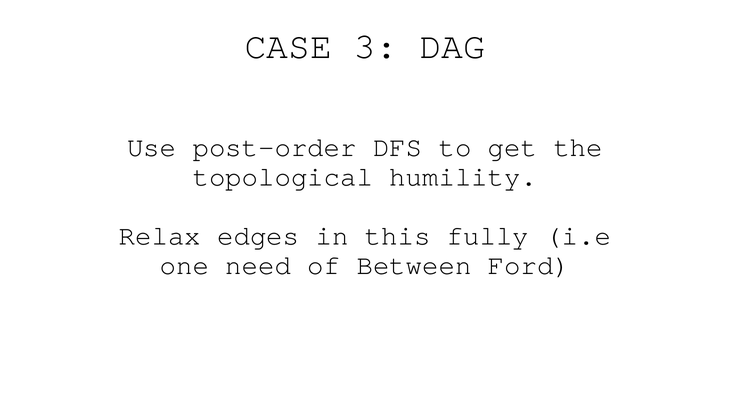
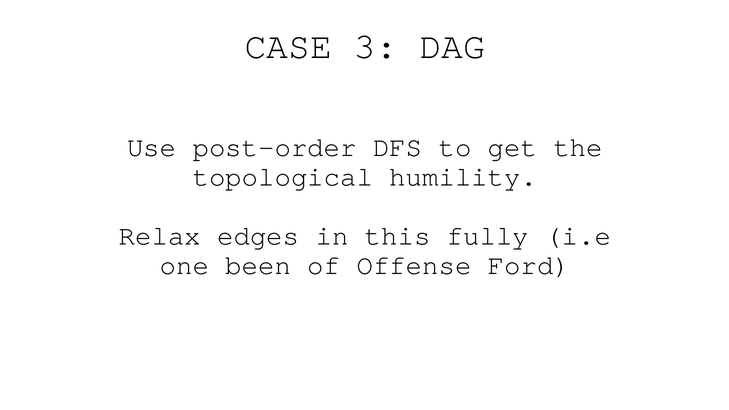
need: need -> been
Between: Between -> Offense
